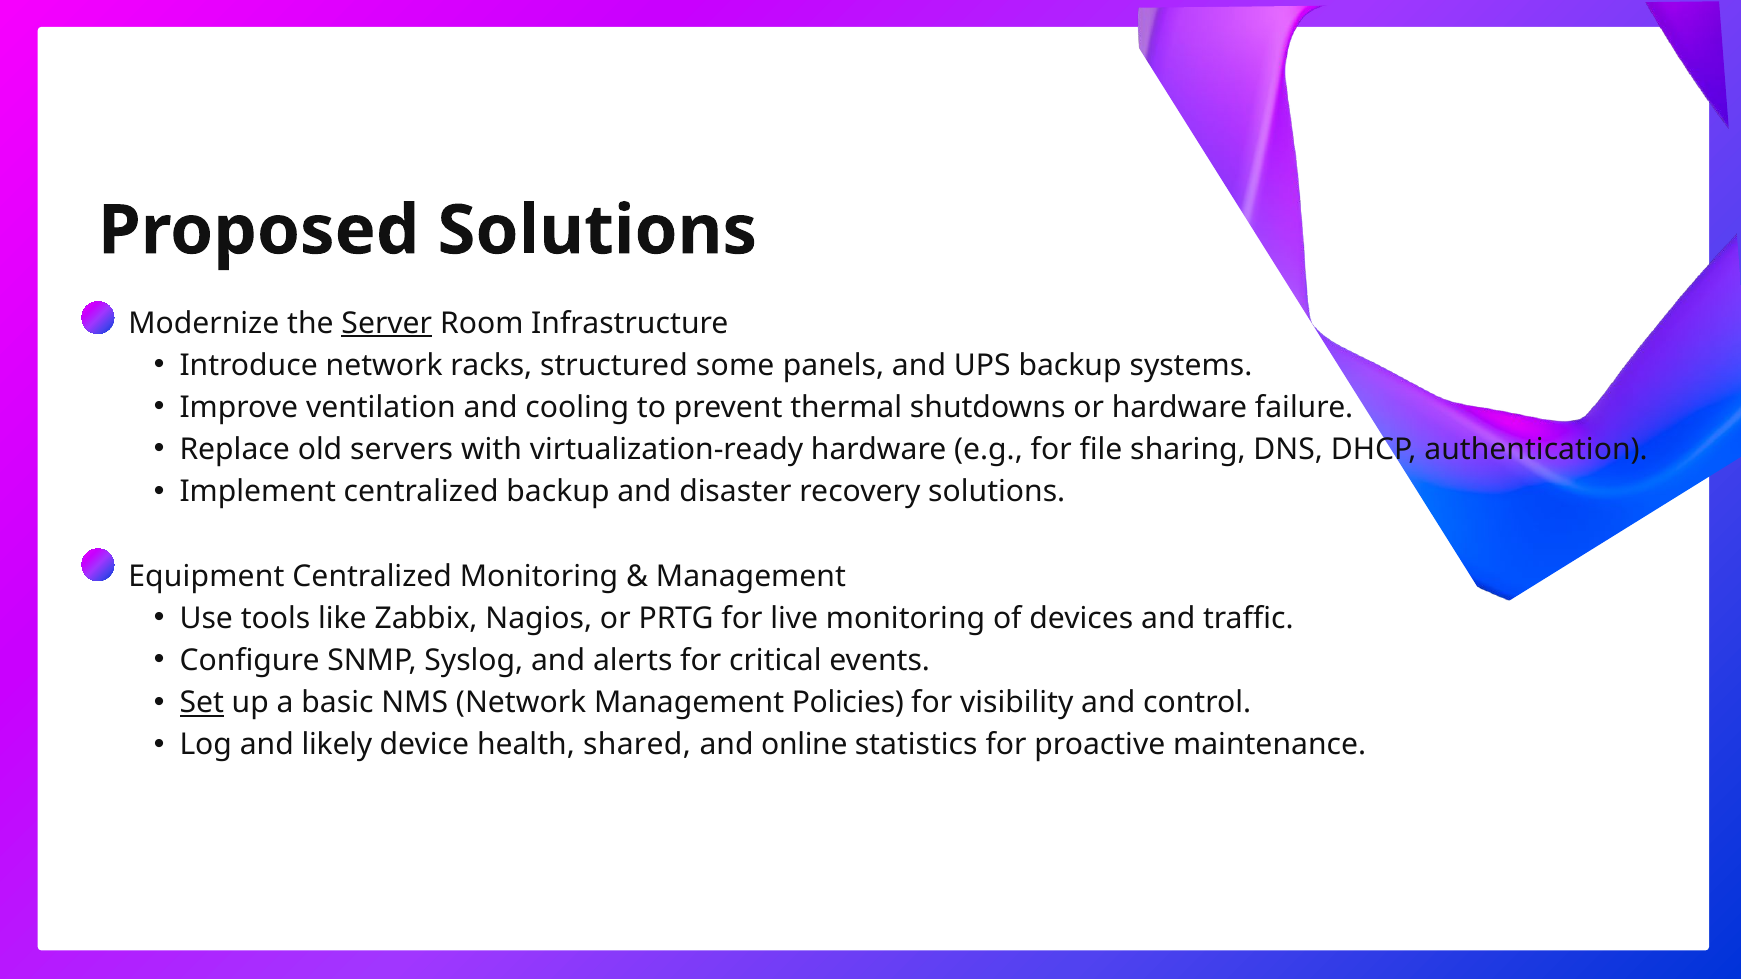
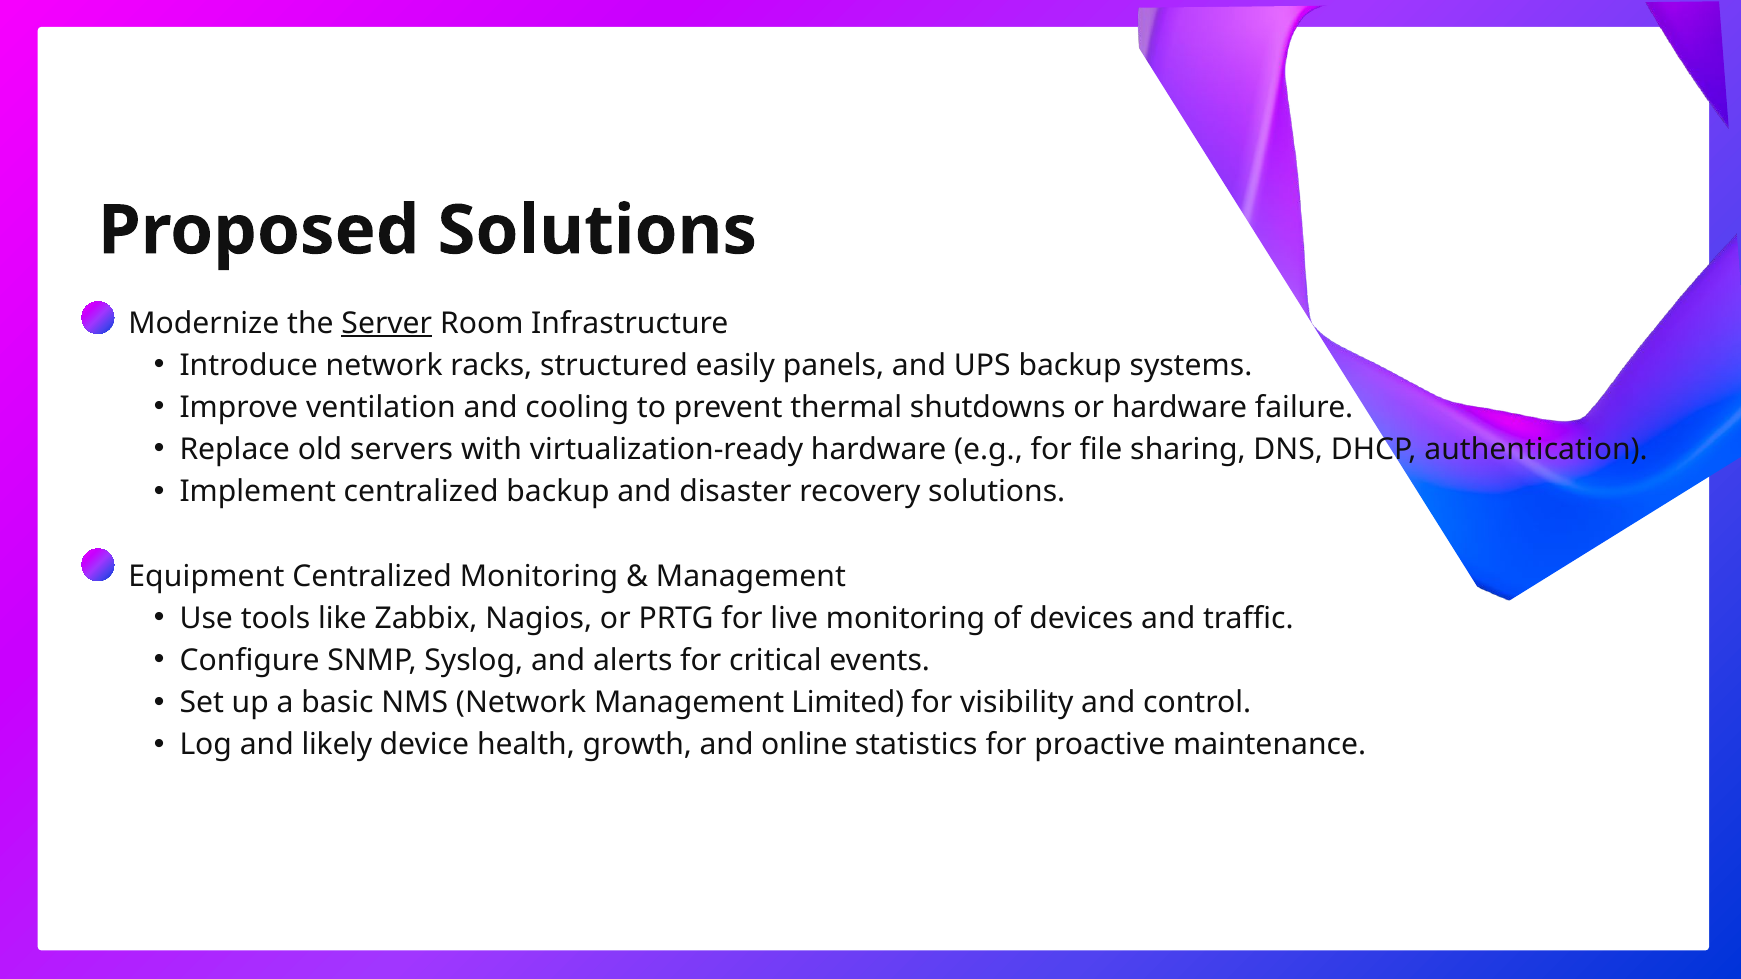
some: some -> easily
Set underline: present -> none
Policies: Policies -> Limited
shared: shared -> growth
